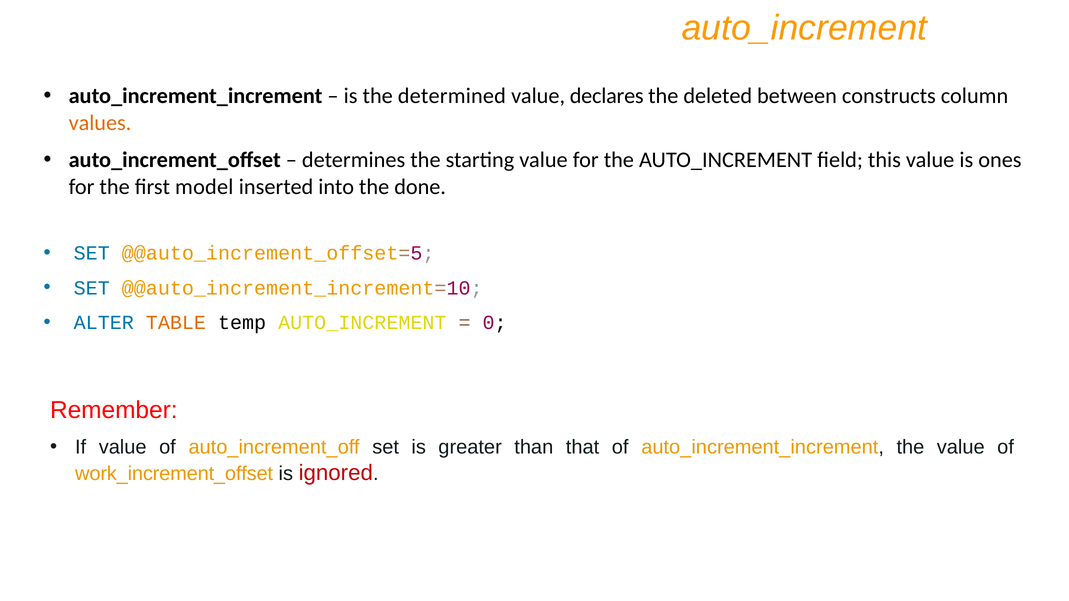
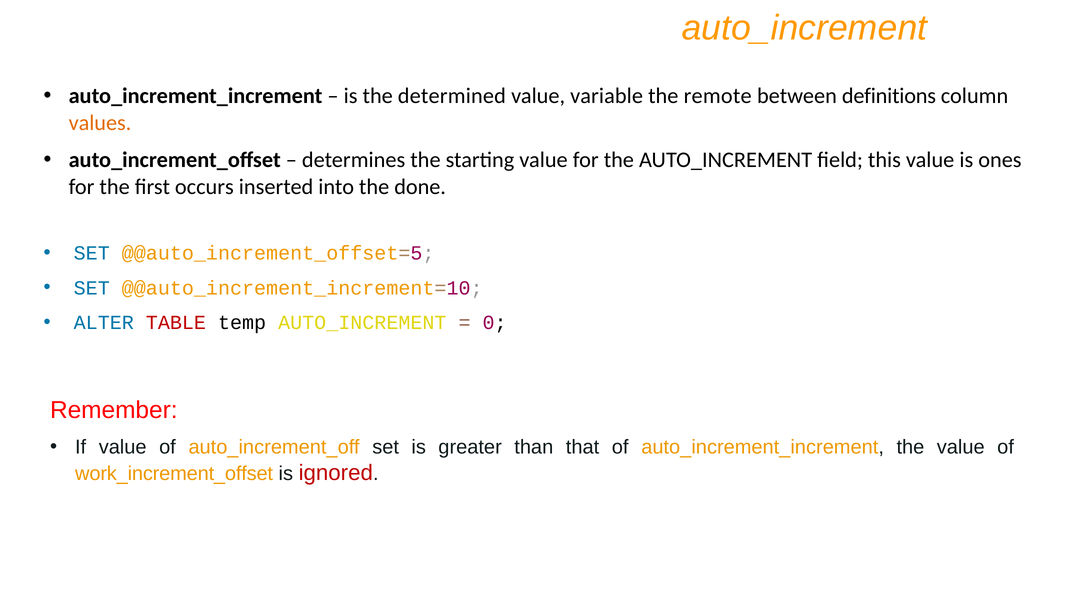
declares: declares -> variable
deleted: deleted -> remote
constructs: constructs -> definitions
model: model -> occurs
TABLE colour: orange -> red
